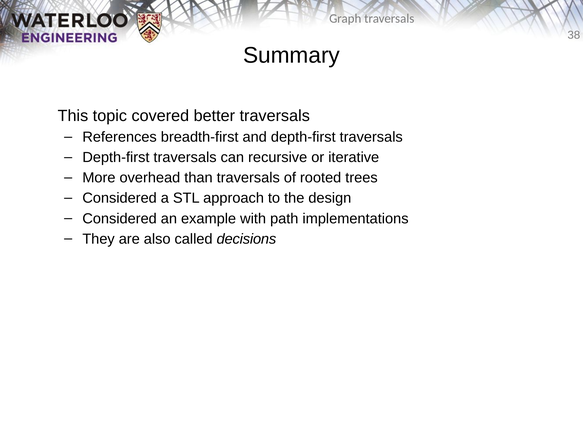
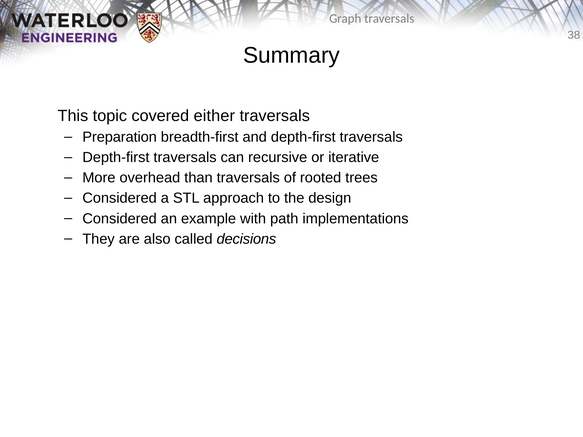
better: better -> either
References: References -> Preparation
